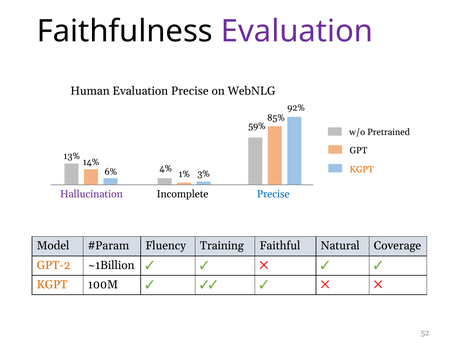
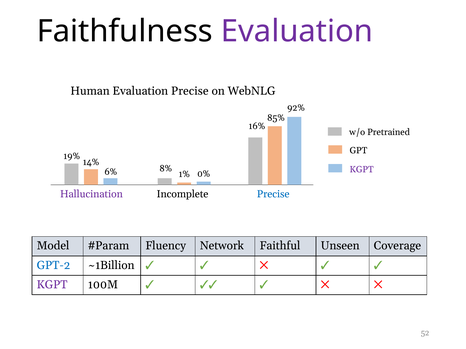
59%: 59% -> 16%
13%: 13% -> 19%
4%: 4% -> 8%
KGPT at (362, 170) colour: orange -> purple
3%: 3% -> 0%
Training: Training -> Network
Natural: Natural -> Unseen
GPT-2 colour: orange -> blue
KGPT at (52, 285) colour: orange -> purple
